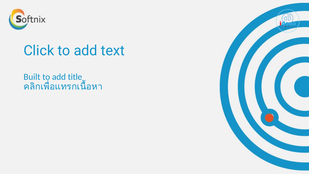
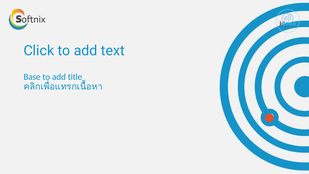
Built: Built -> Base
